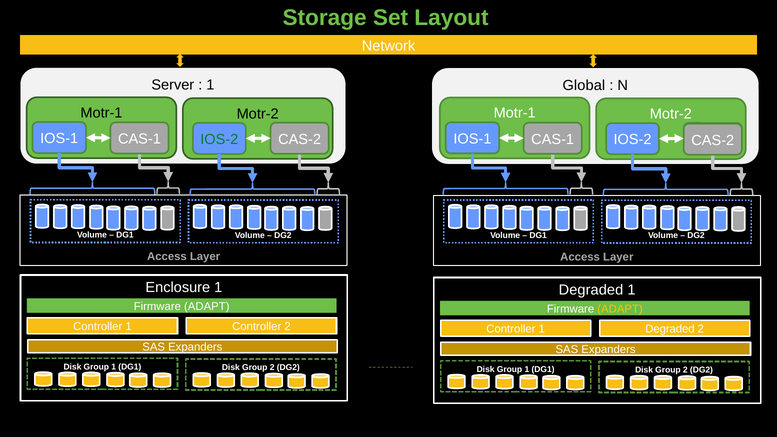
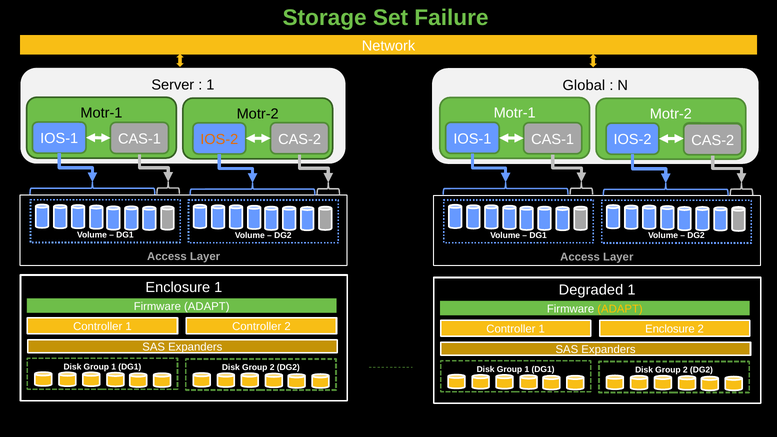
Layout: Layout -> Failure
IOS-2 at (219, 139) colour: green -> orange
1 Degraded: Degraded -> Enclosure
